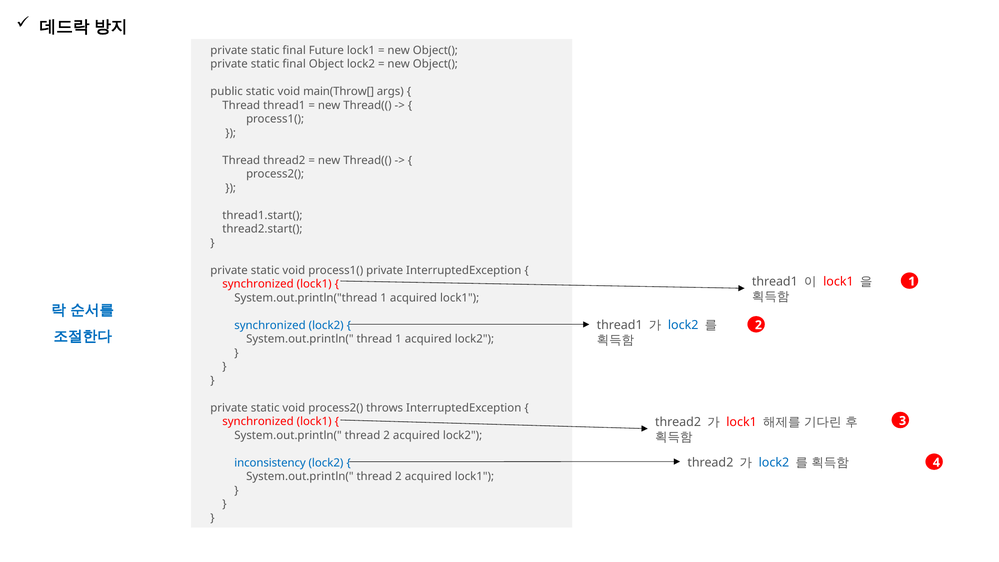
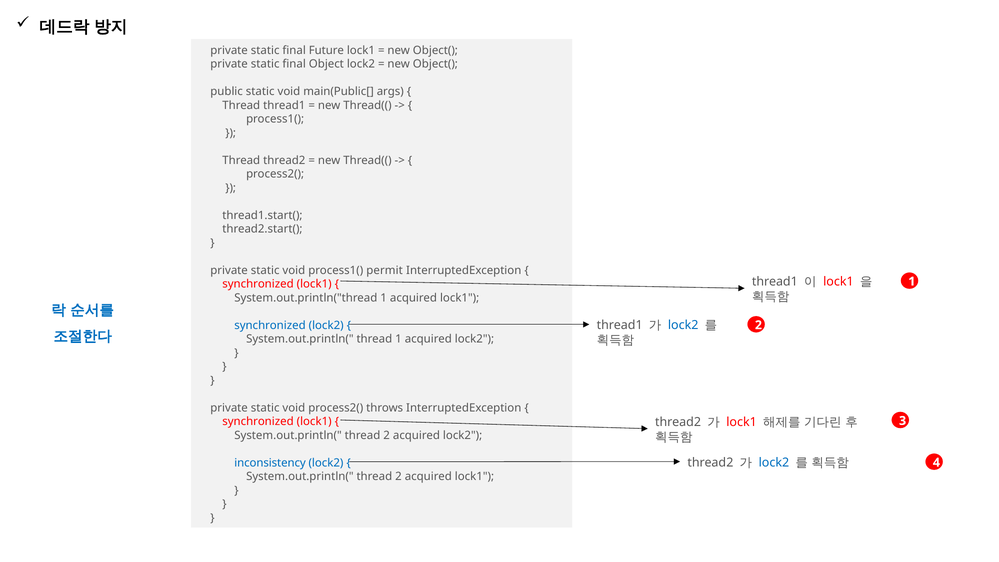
main(Throw[: main(Throw[ -> main(Public[
process1( private: private -> permit
